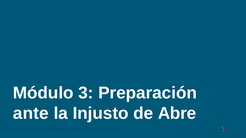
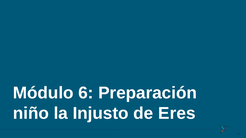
3: 3 -> 6
ante: ante -> niño
Abre: Abre -> Eres
